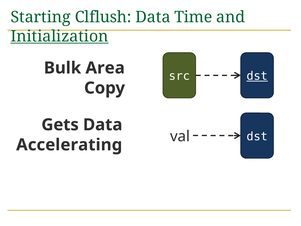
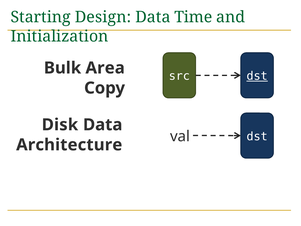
Clflush: Clflush -> Design
Initialization underline: present -> none
Gets: Gets -> Disk
Accelerating: Accelerating -> Architecture
